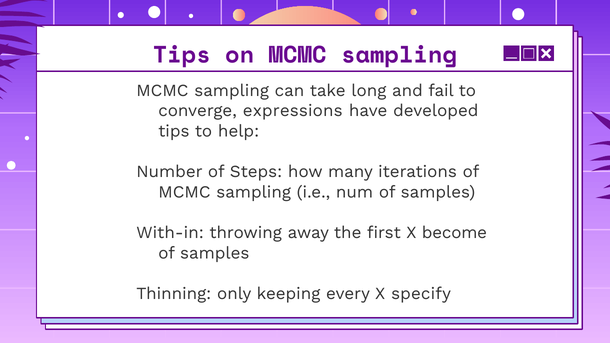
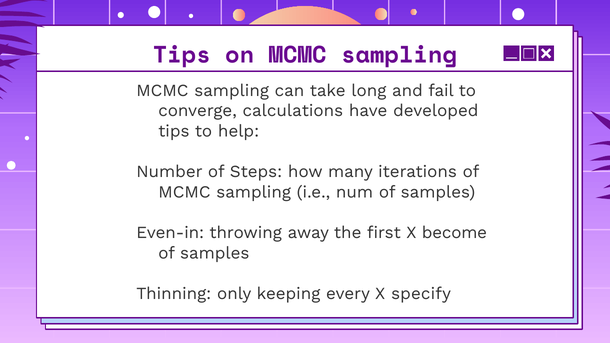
expressions: expressions -> calculations
With-in: With-in -> Even-in
